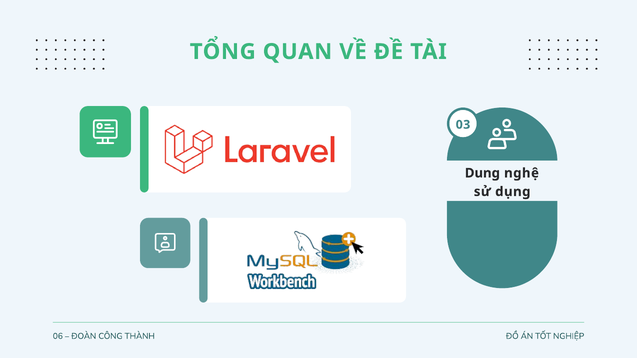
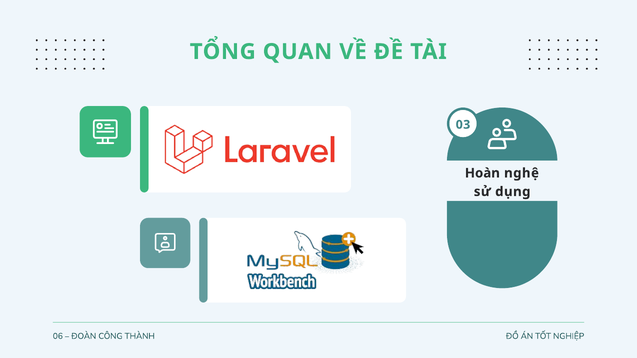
Dụng: Dụng -> Hoàn
